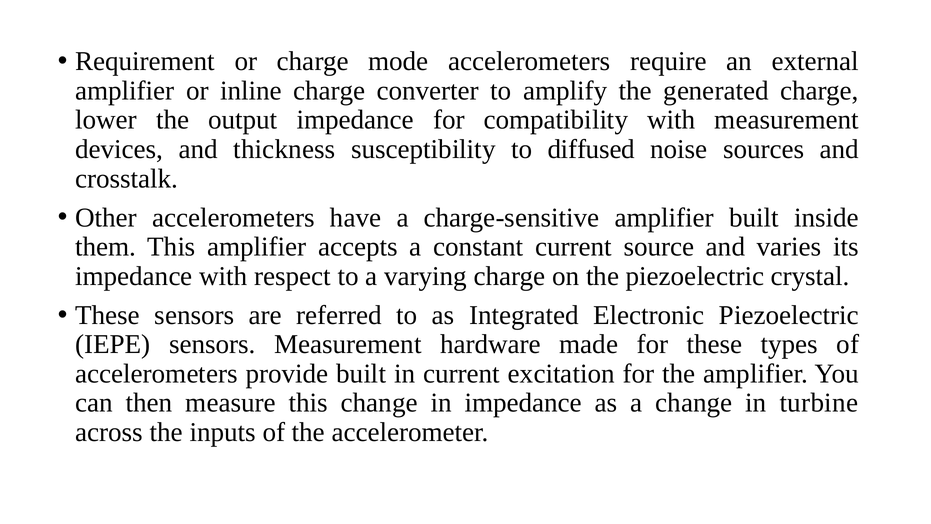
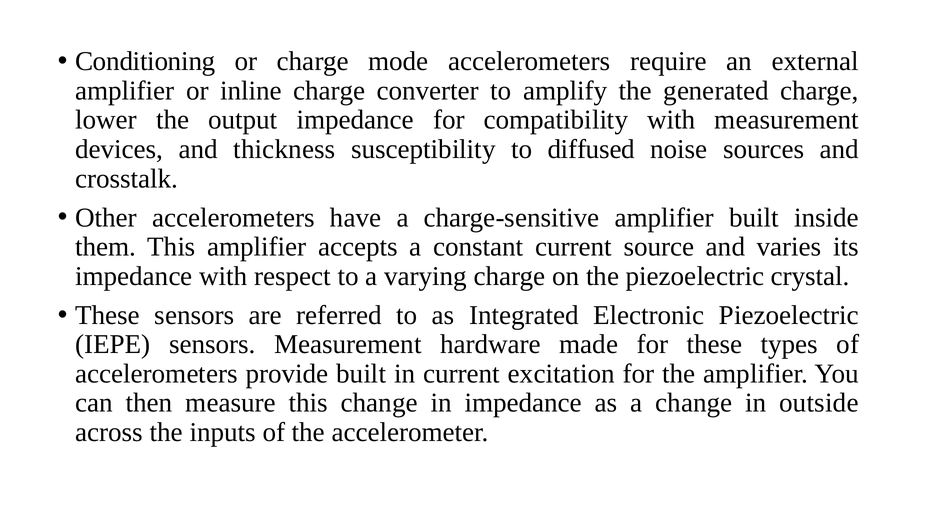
Requirement: Requirement -> Conditioning
turbine: turbine -> outside
